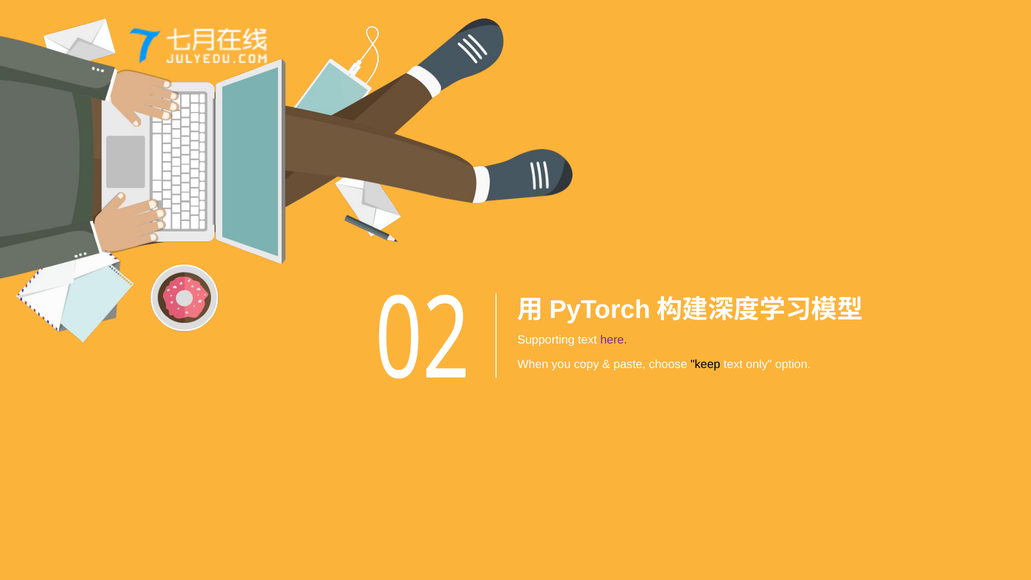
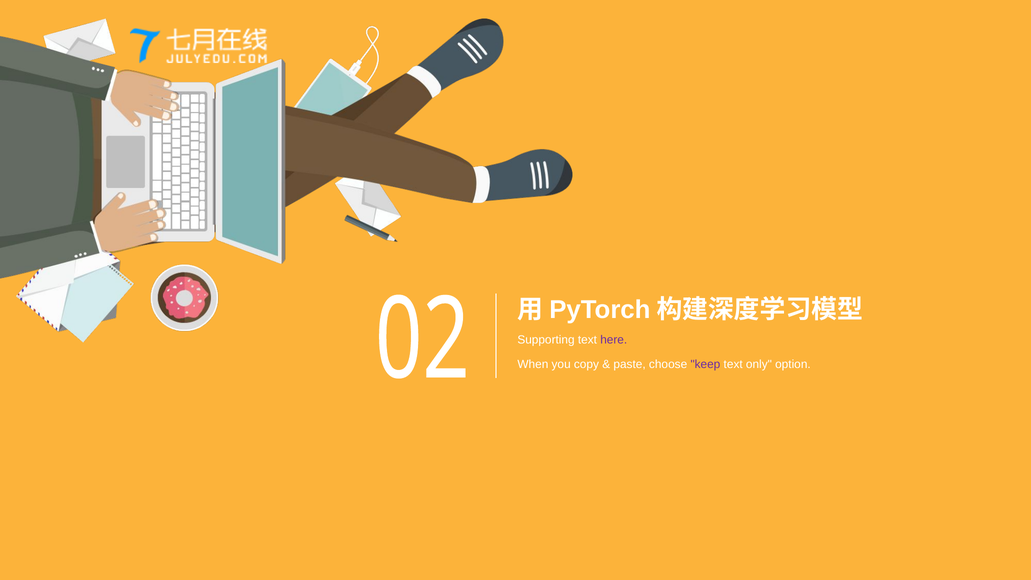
keep colour: black -> purple
